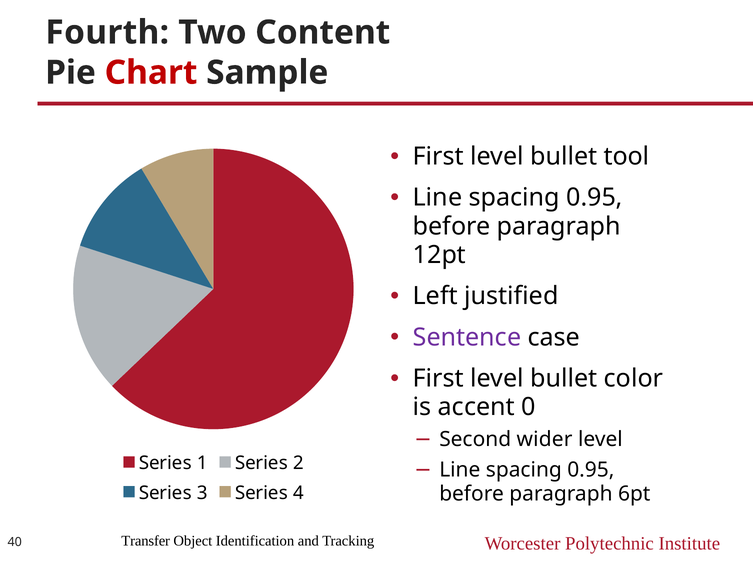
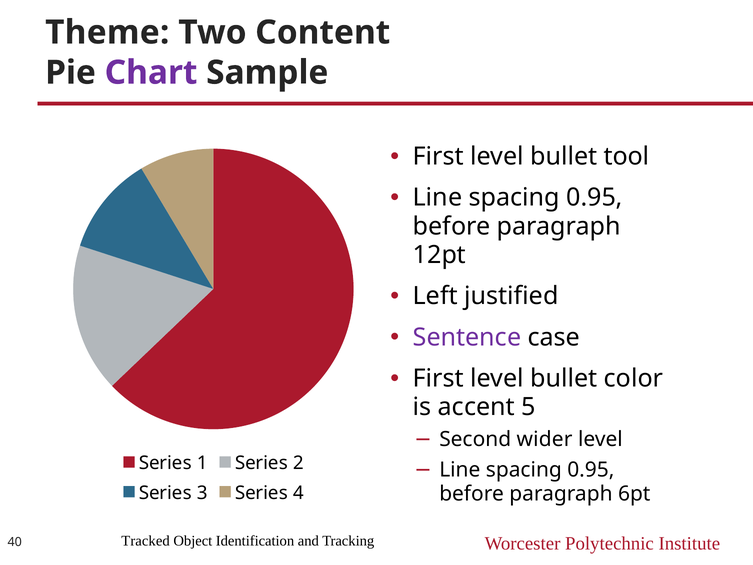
Fourth: Fourth -> Theme
Chart colour: red -> purple
0: 0 -> 5
Transfer: Transfer -> Tracked
